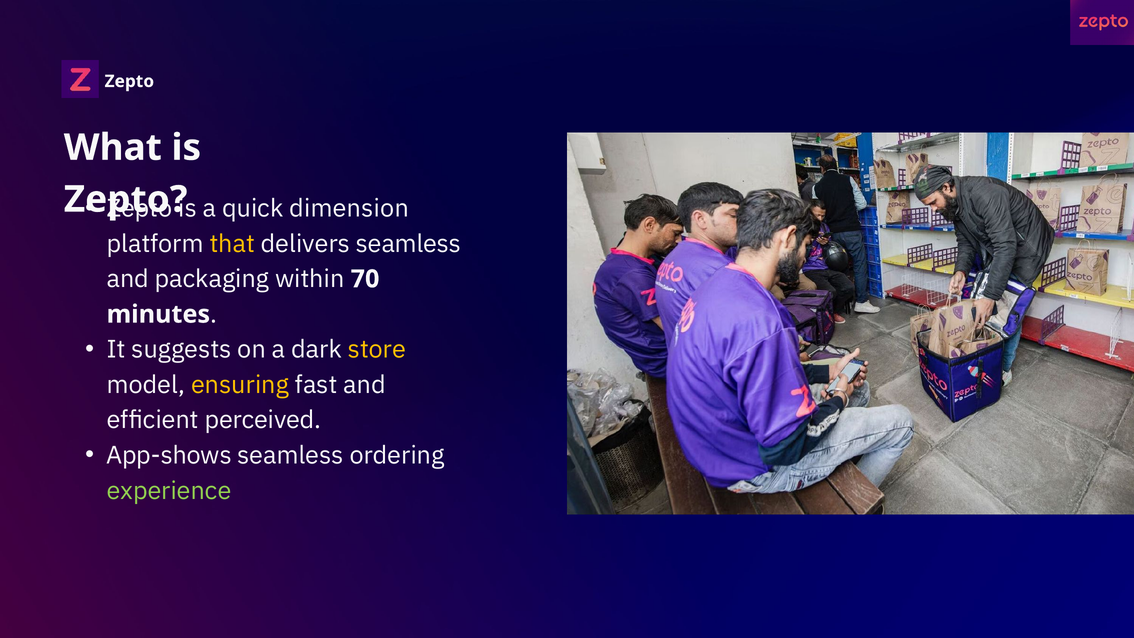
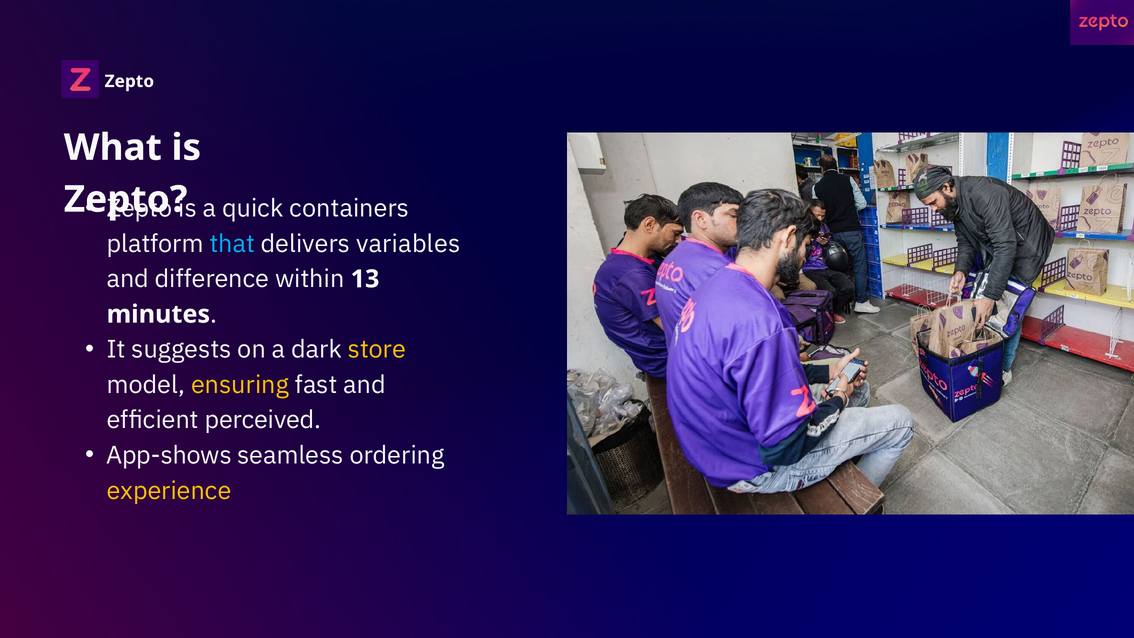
dimension: dimension -> containers
that colour: yellow -> light blue
delivers seamless: seamless -> variables
packaging: packaging -> difference
70: 70 -> 13
experience colour: light green -> yellow
